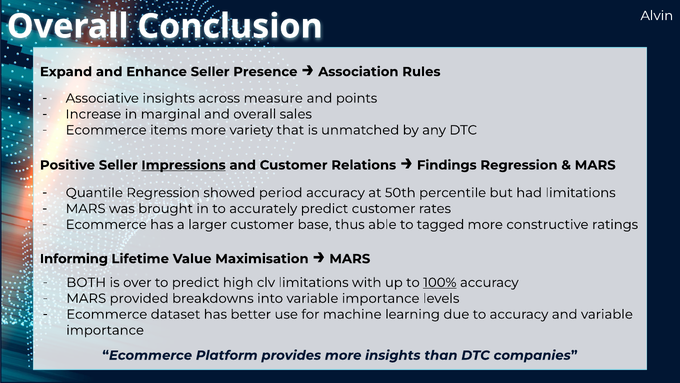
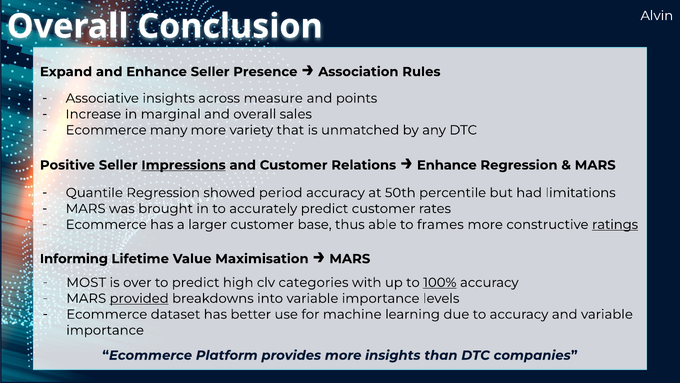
items: items -> many
Findings at (447, 165): Findings -> Enhance
tagged: tagged -> frames
ratings underline: none -> present
BOTH: BOTH -> MOST
clv limitations: limitations -> categories
provided underline: none -> present
